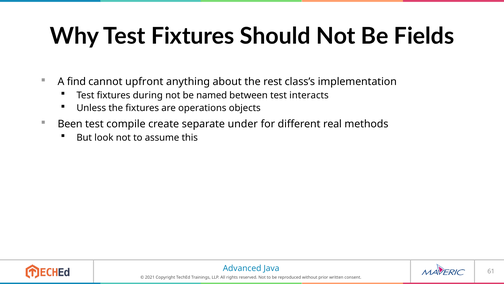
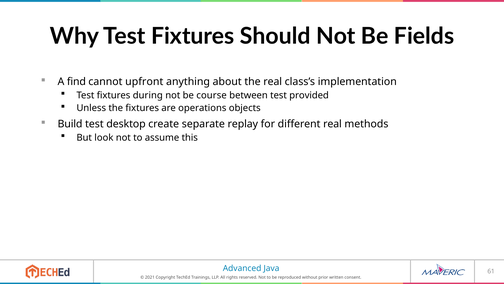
the rest: rest -> real
named: named -> course
interacts: interacts -> provided
Been: Been -> Build
compile: compile -> desktop
under: under -> replay
